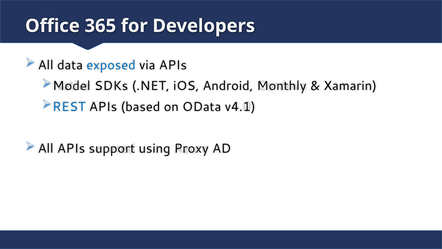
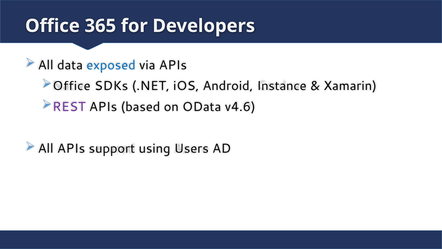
Model at (72, 86): Model -> Office
Monthly: Monthly -> Instance
REST colour: blue -> purple
v4.1: v4.1 -> v4.6
Proxy: Proxy -> Users
